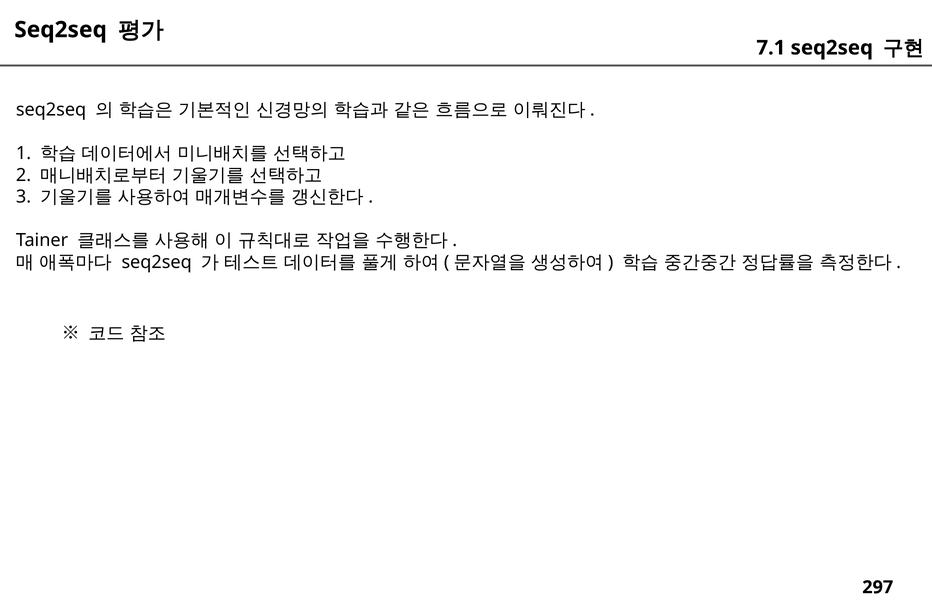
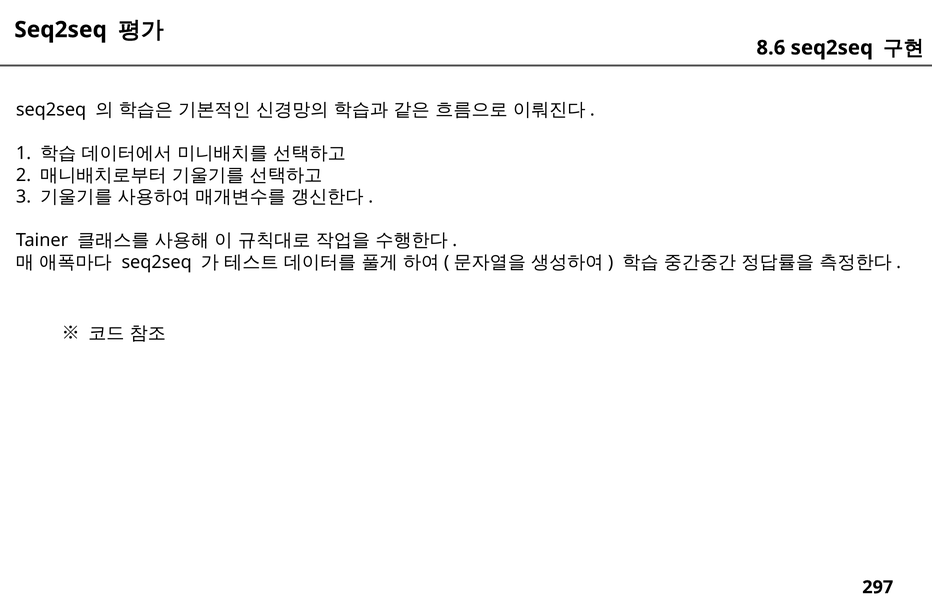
7.1: 7.1 -> 8.6
